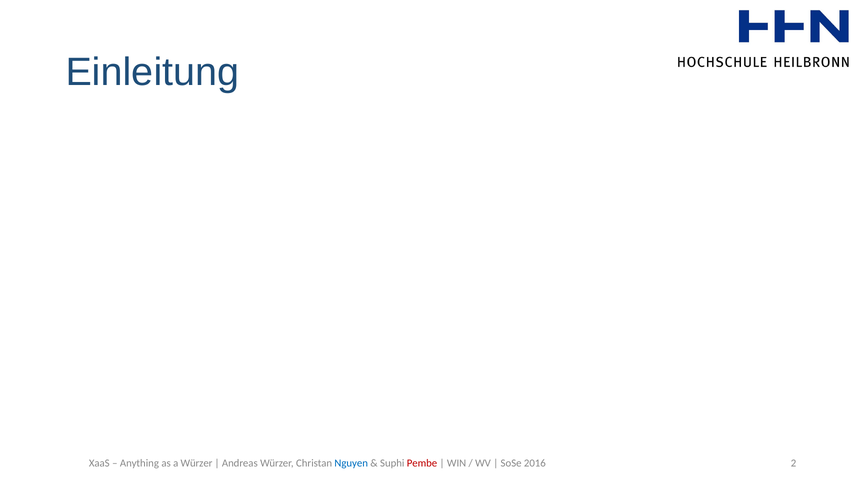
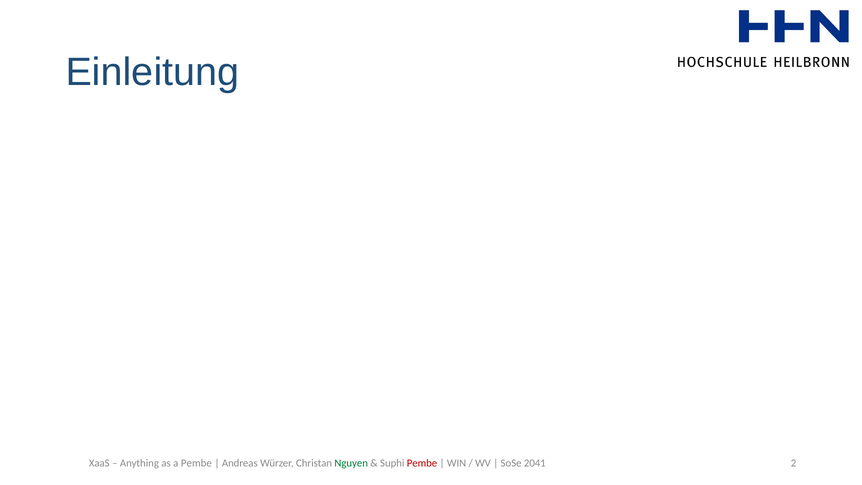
a Würzer: Würzer -> Pembe
Nguyen colour: blue -> green
2016: 2016 -> 2041
